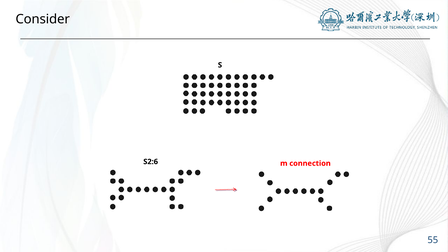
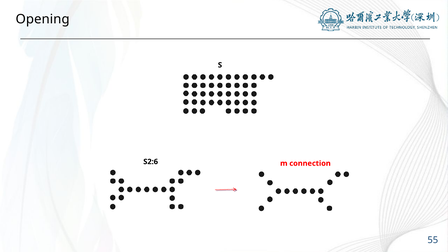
Consider: Consider -> Opening
